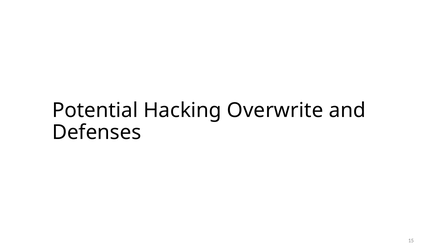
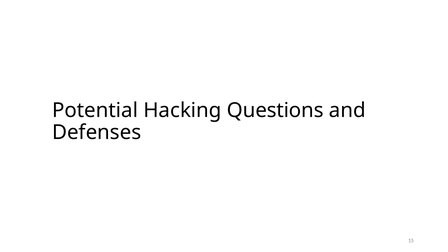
Overwrite: Overwrite -> Questions
